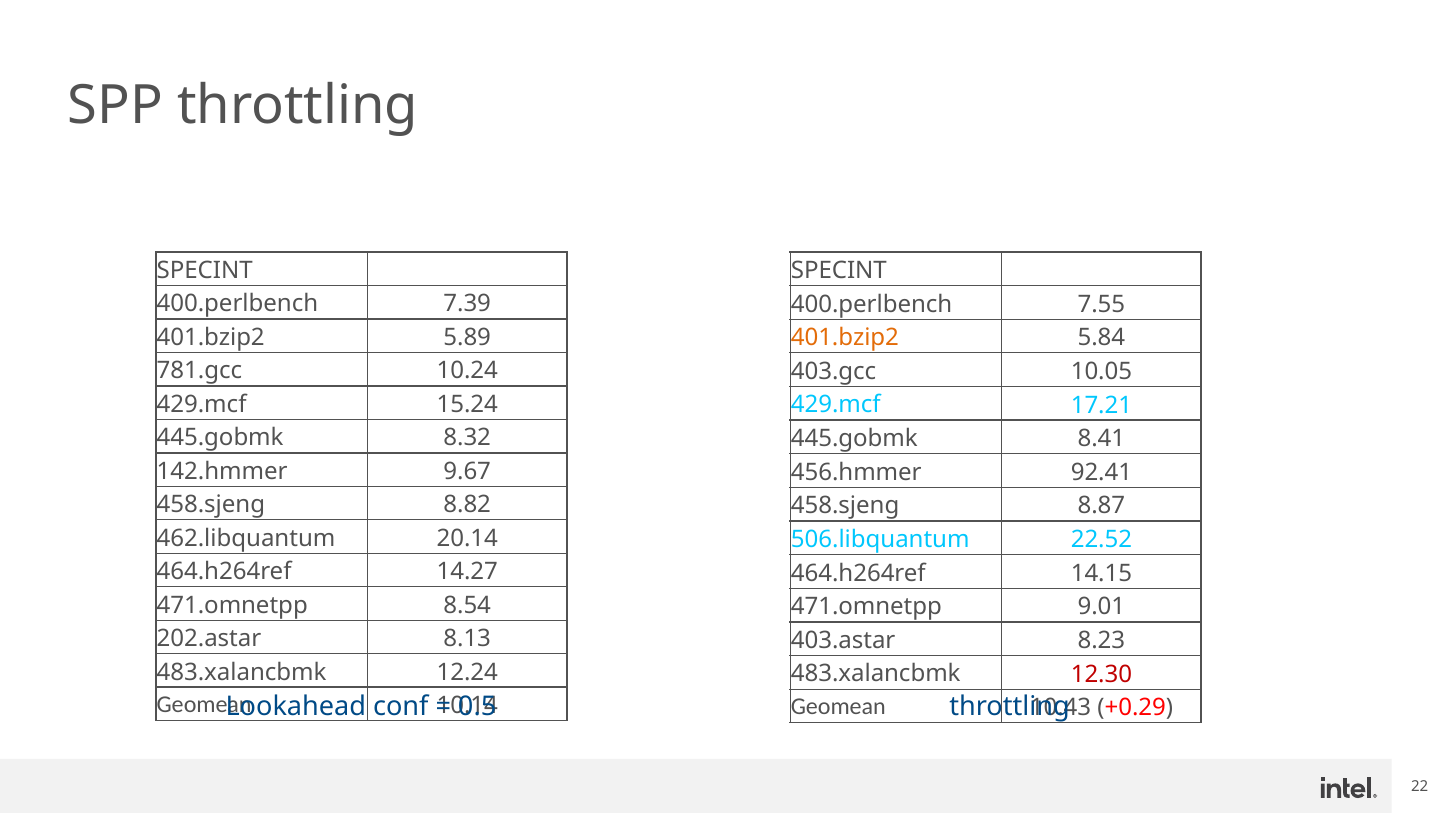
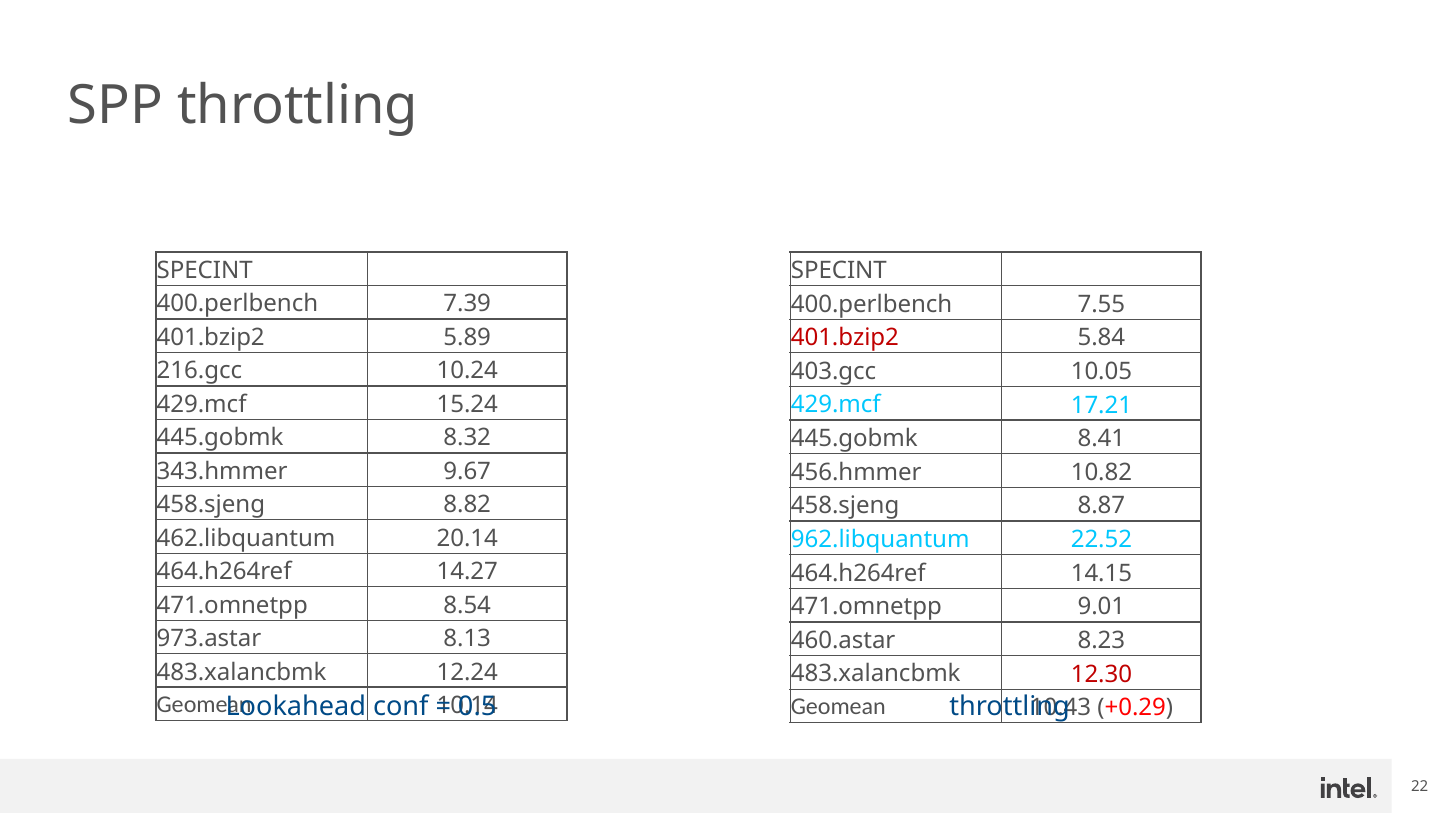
401.bzip2 at (845, 338) colour: orange -> red
781.gcc: 781.gcc -> 216.gcc
142.hmmer: 142.hmmer -> 343.hmmer
92.41: 92.41 -> 10.82
506.libquantum: 506.libquantum -> 962.libquantum
202.astar: 202.astar -> 973.astar
403.astar: 403.astar -> 460.astar
